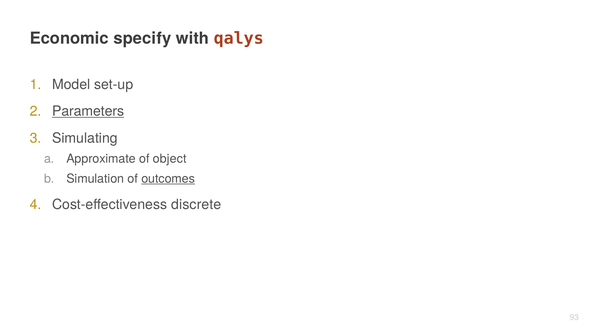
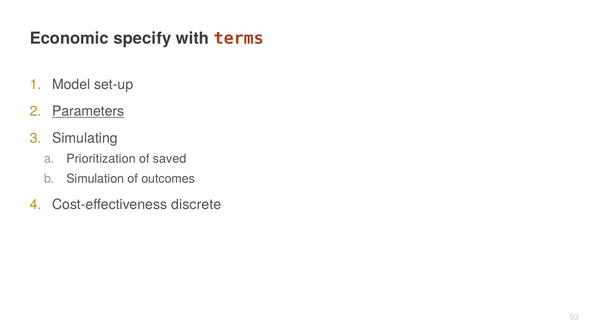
qalys: qalys -> terms
Approximate: Approximate -> Prioritization
object: object -> saved
outcomes underline: present -> none
